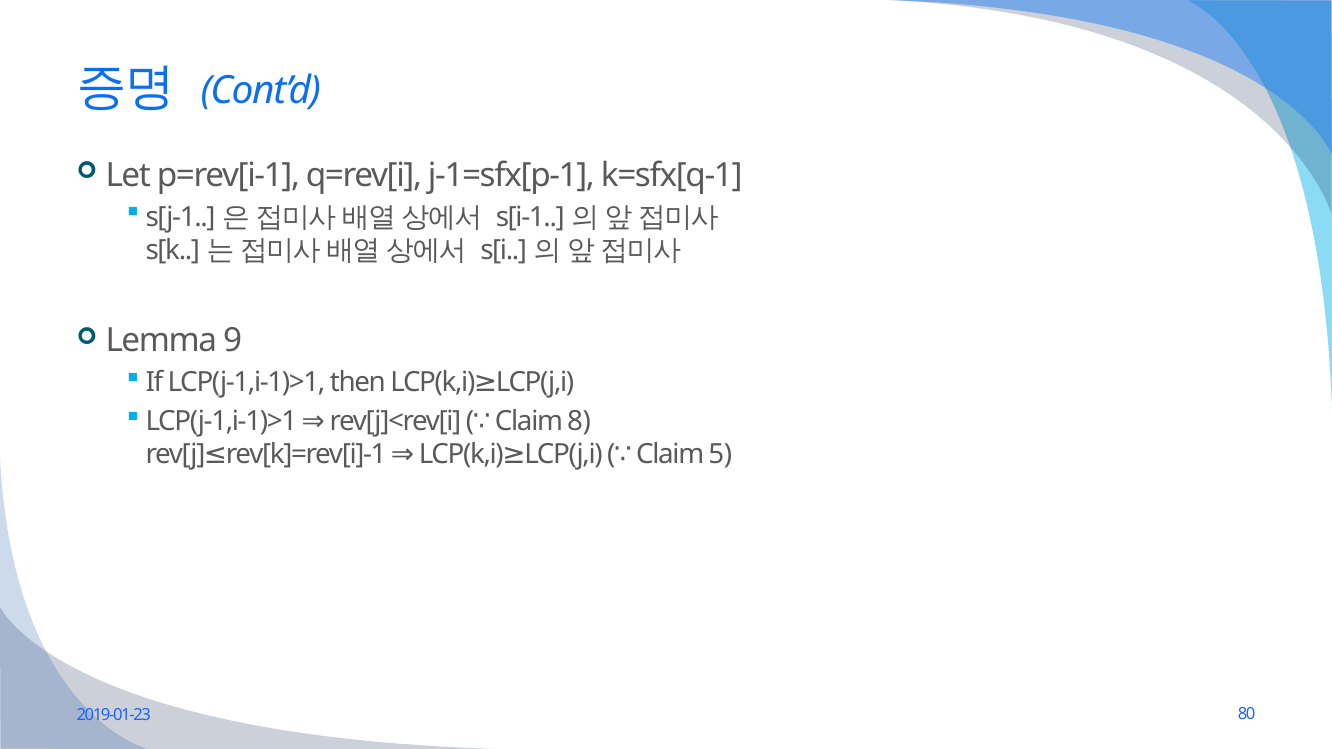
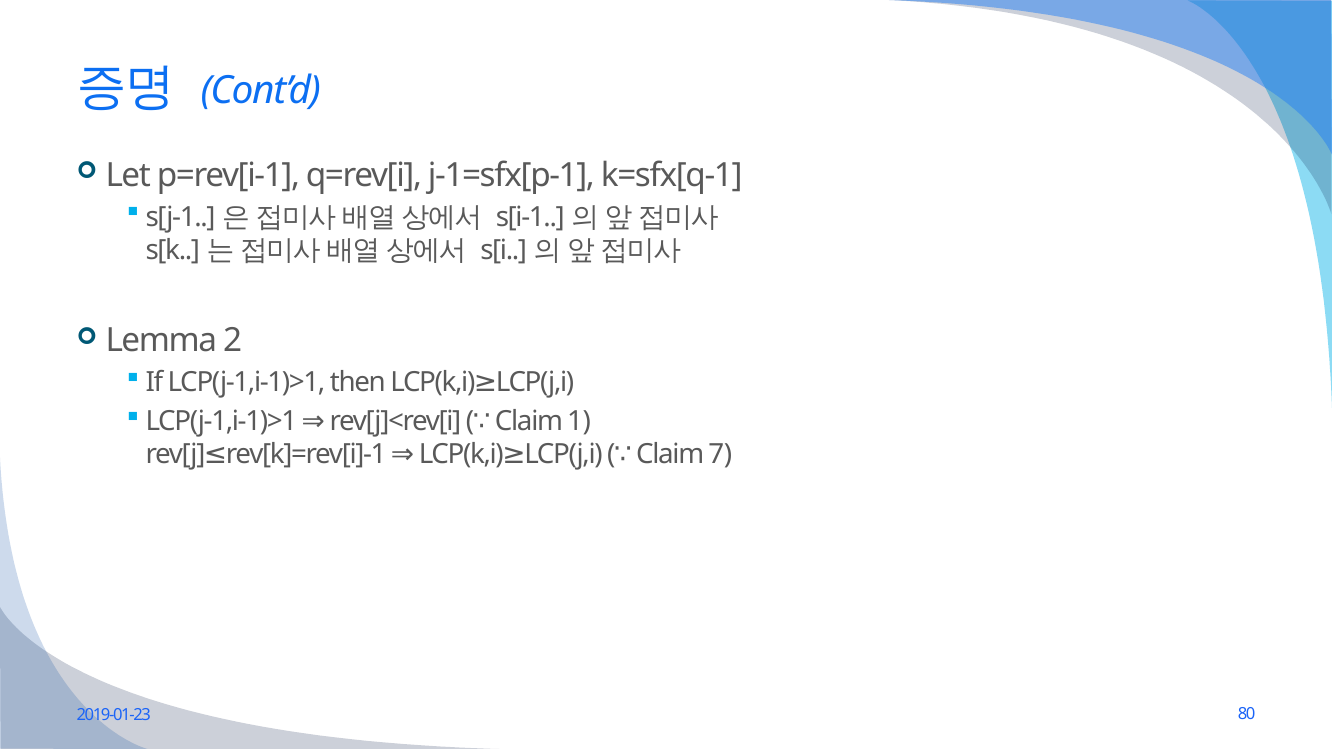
9: 9 -> 2
8: 8 -> 1
5: 5 -> 7
